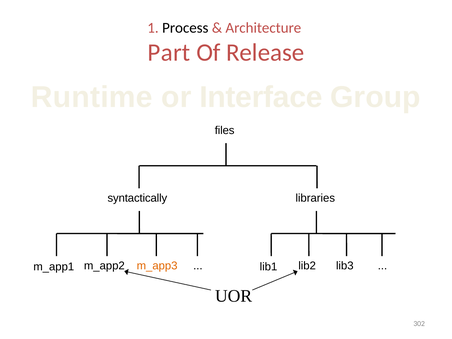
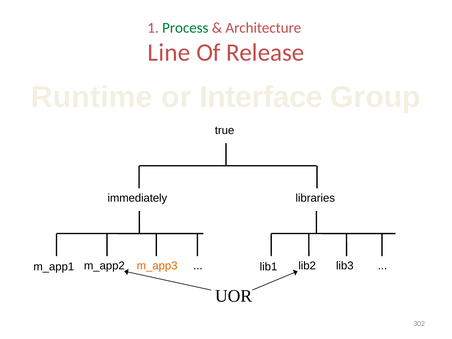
Process colour: black -> green
Part: Part -> Line
files: files -> true
syntactically: syntactically -> immediately
